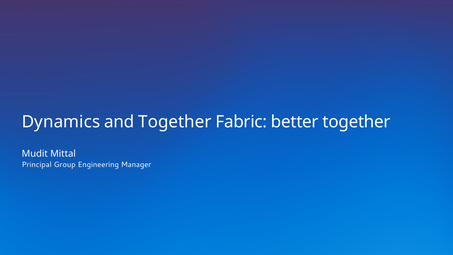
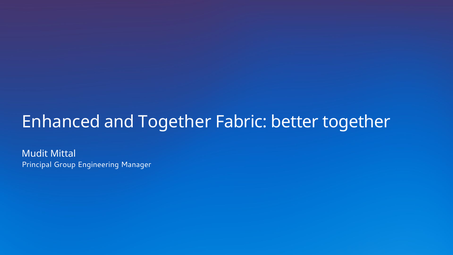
Dynamics: Dynamics -> Enhanced
